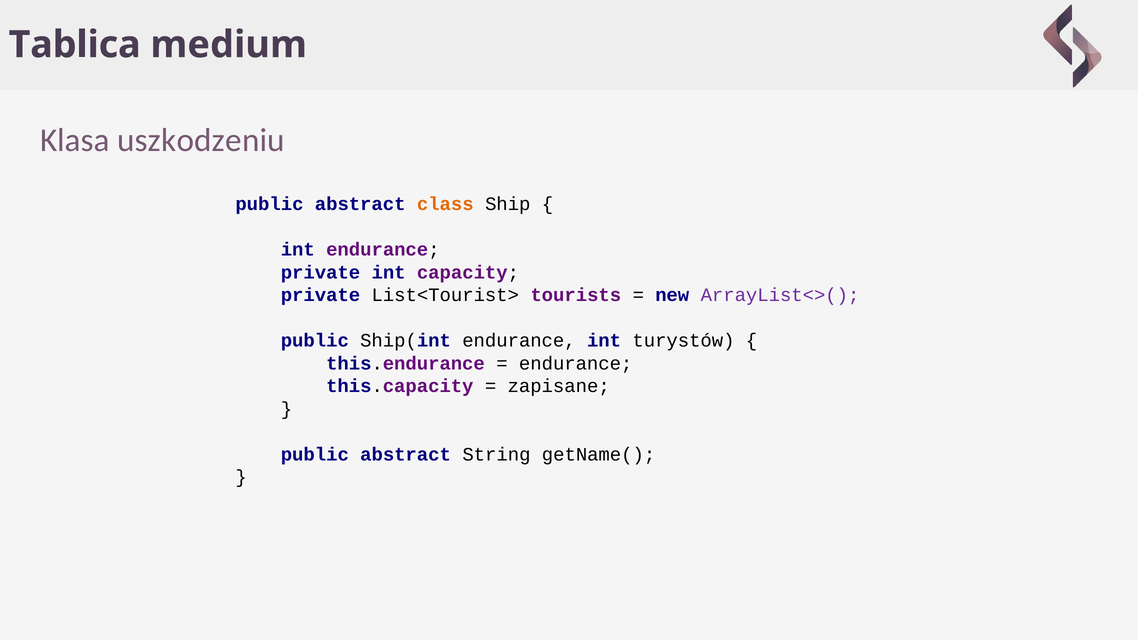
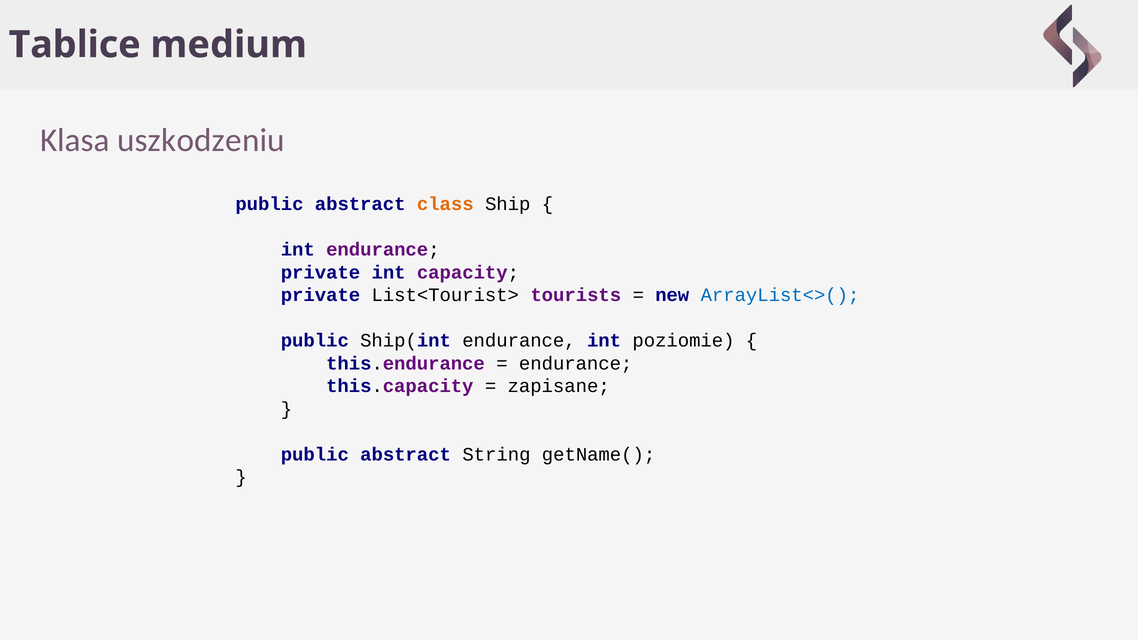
Tablica: Tablica -> Tablice
ArrayList<>( colour: purple -> blue
turystów: turystów -> poziomie
